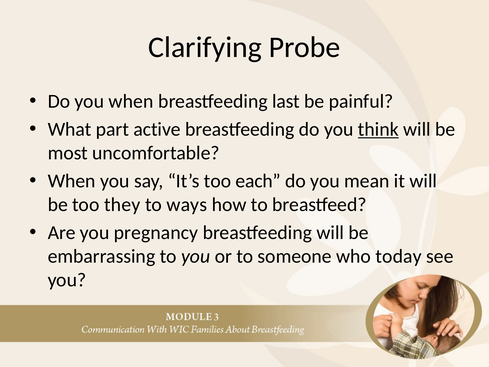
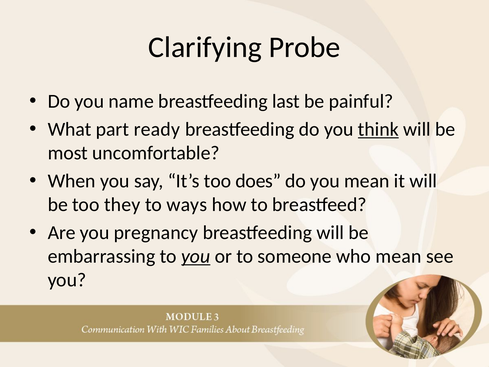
you when: when -> name
active: active -> ready
each: each -> does
you at (196, 256) underline: none -> present
who today: today -> mean
